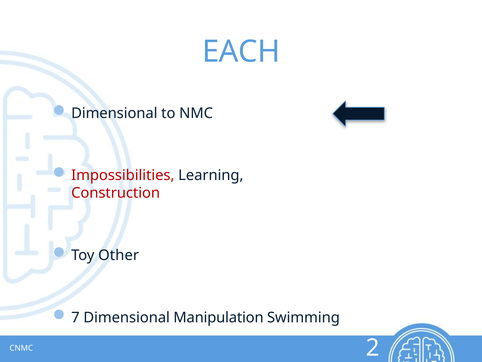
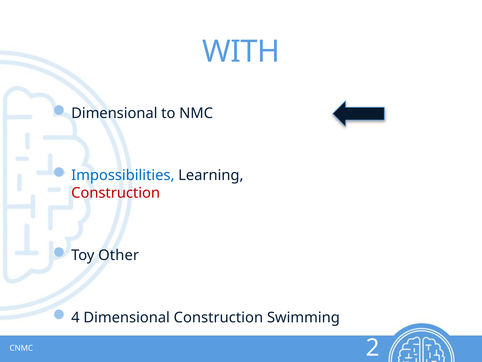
EACH: EACH -> WITH
Impossibilities colour: red -> blue
7: 7 -> 4
Dimensional Manipulation: Manipulation -> Construction
